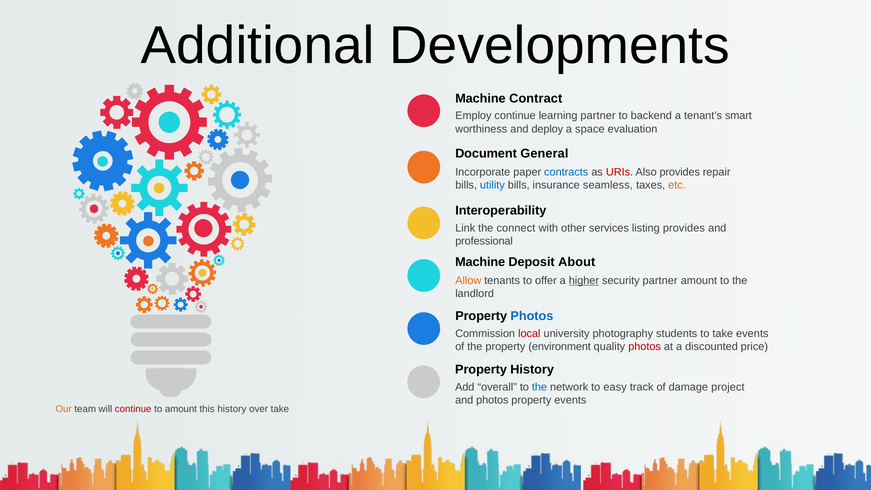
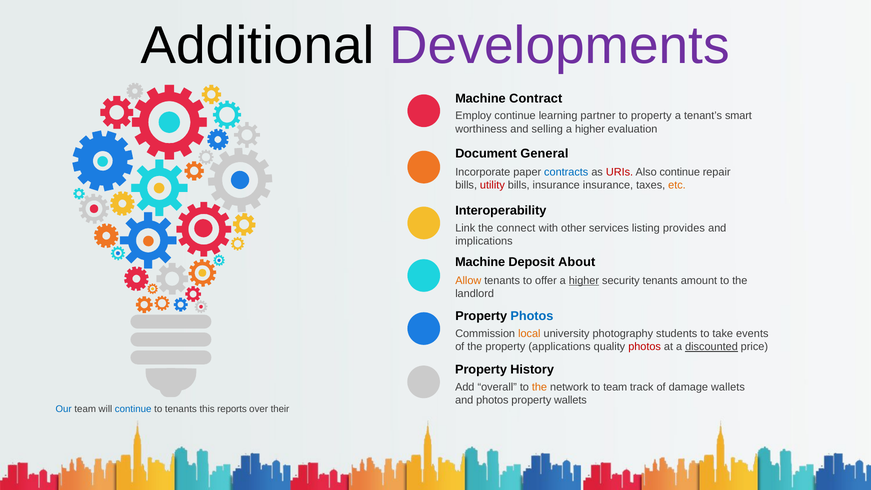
Developments colour: black -> purple
to backend: backend -> property
deploy: deploy -> selling
space at (590, 129): space -> higher
Also provides: provides -> continue
utility colour: blue -> red
insurance seamless: seamless -> insurance
professional: professional -> implications
security partner: partner -> tenants
local colour: red -> orange
environment: environment -> applications
discounted underline: none -> present
the at (540, 387) colour: blue -> orange
to easy: easy -> team
damage project: project -> wallets
property events: events -> wallets
Our colour: orange -> blue
continue at (133, 409) colour: red -> blue
to amount: amount -> tenants
this history: history -> reports
over take: take -> their
